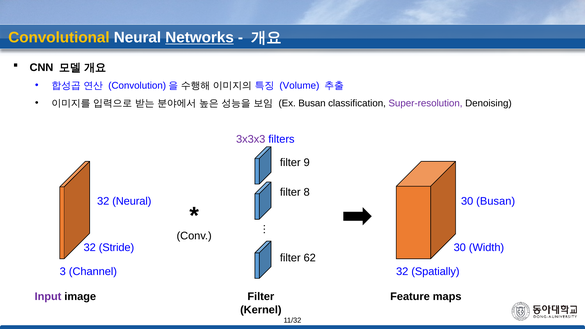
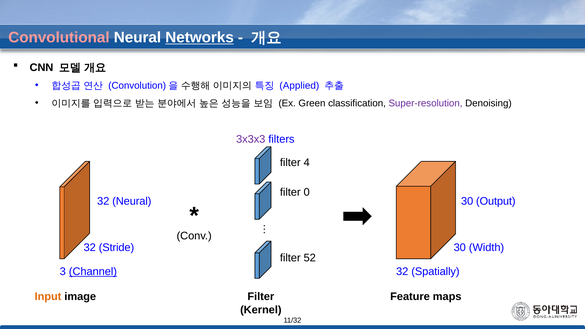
Convolutional colour: yellow -> pink
Volume: Volume -> Applied
Ex Busan: Busan -> Green
9: 9 -> 4
8: 8 -> 0
30 Busan: Busan -> Output
62: 62 -> 52
Channel underline: none -> present
Input colour: purple -> orange
